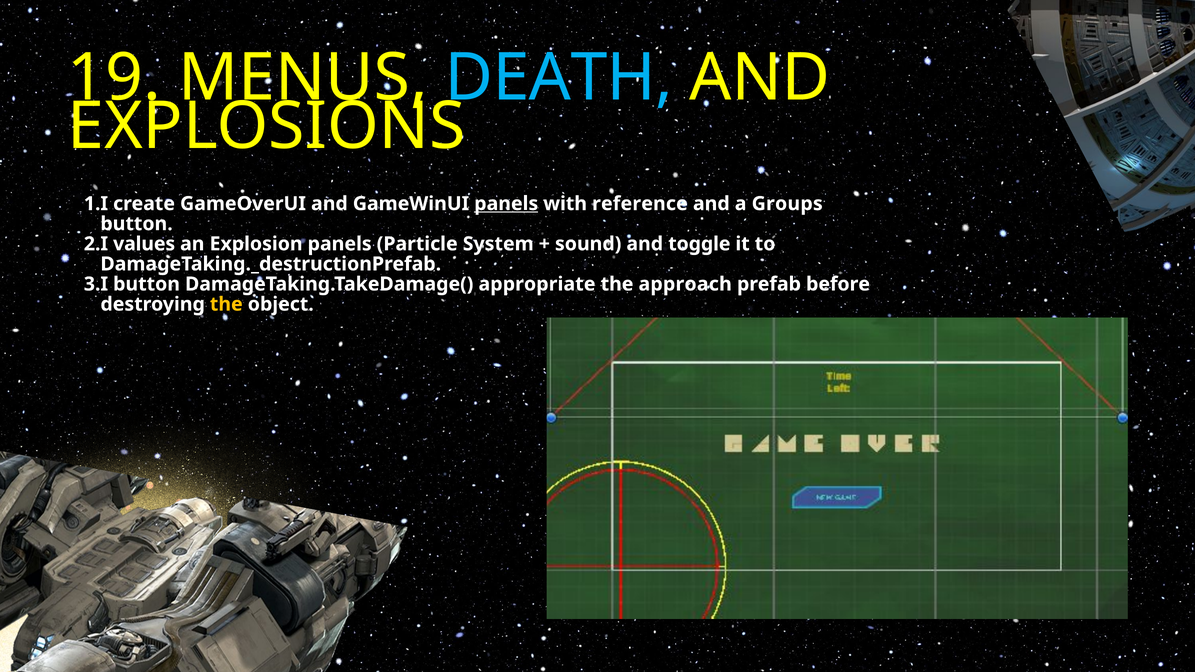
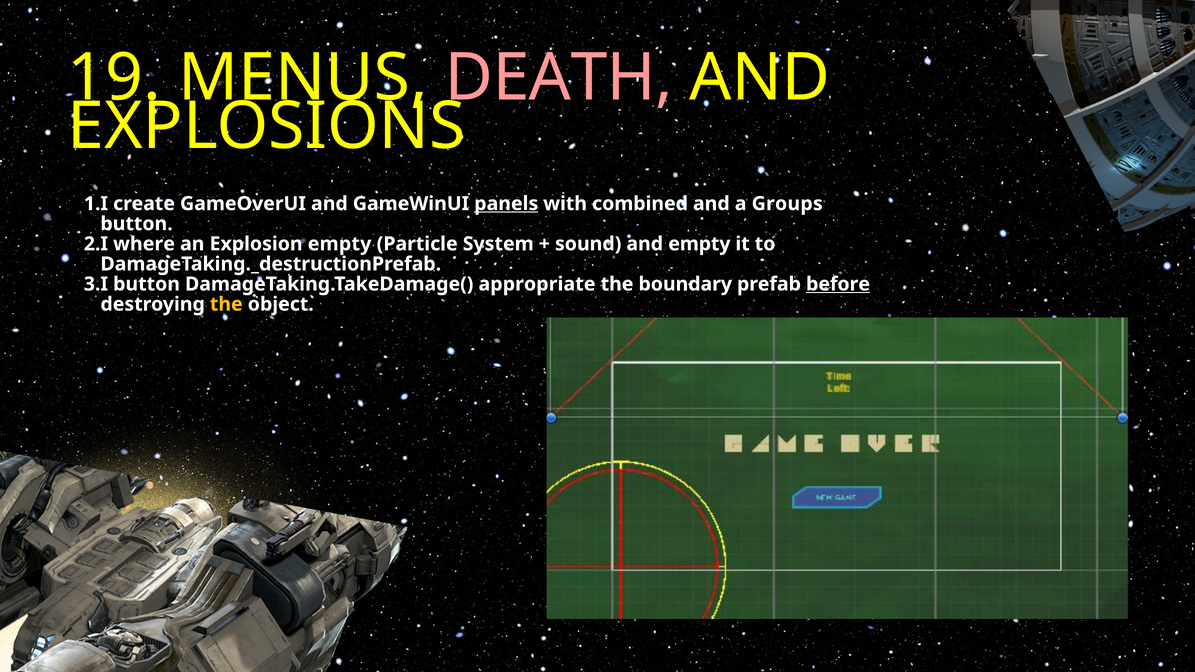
DEATH colour: light blue -> pink
reference: reference -> combined
values: values -> where
Explosion panels: panels -> empty
and toggle: toggle -> empty
approach: approach -> boundary
before underline: none -> present
